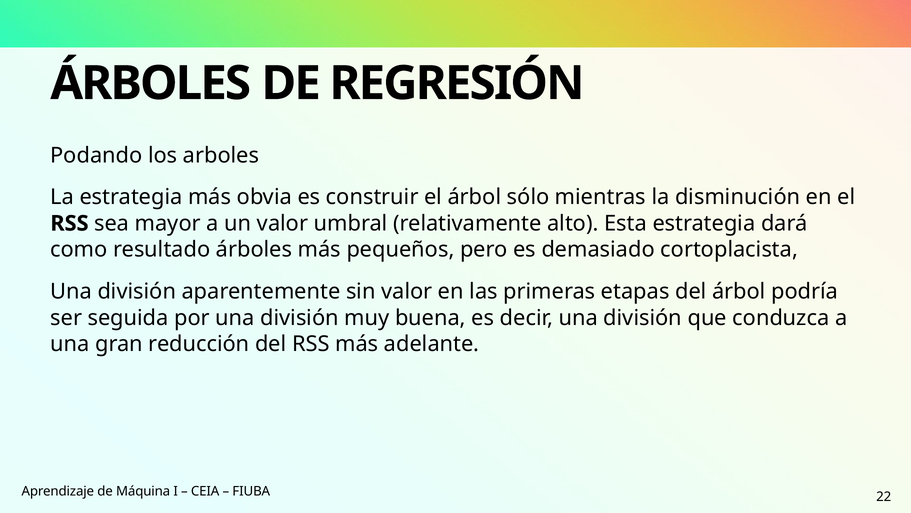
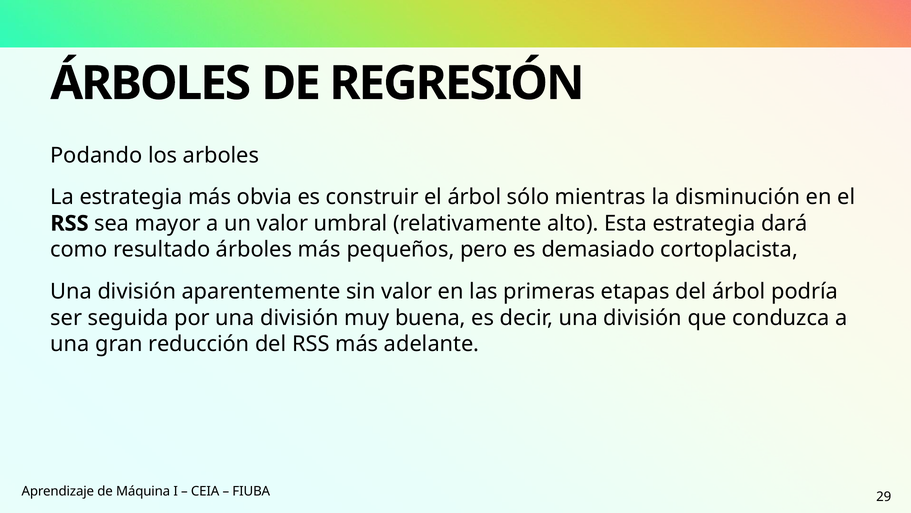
22: 22 -> 29
